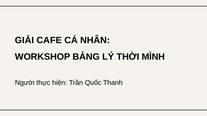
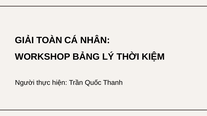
CAFE: CAFE -> TOÀN
MÌNH: MÌNH -> KIỆM
